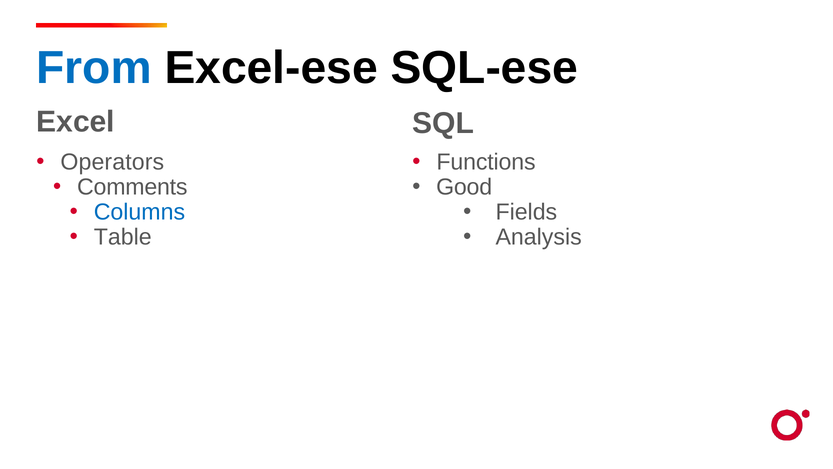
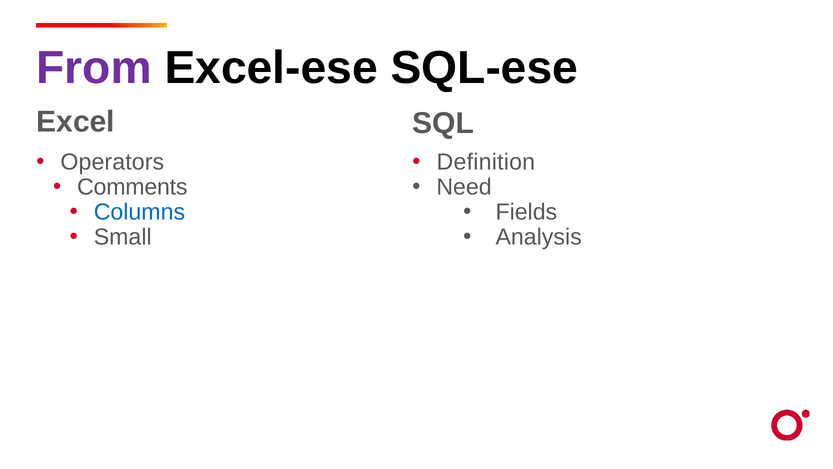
From colour: blue -> purple
Functions: Functions -> Definition
Good: Good -> Need
Table: Table -> Small
